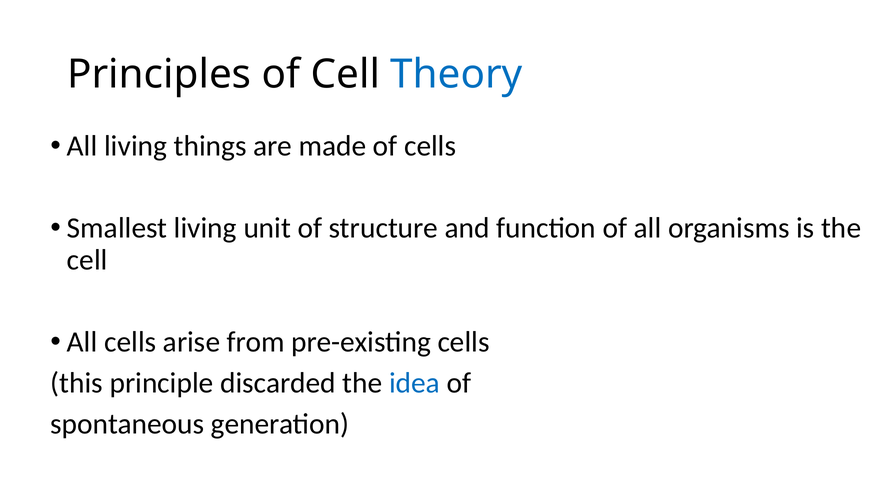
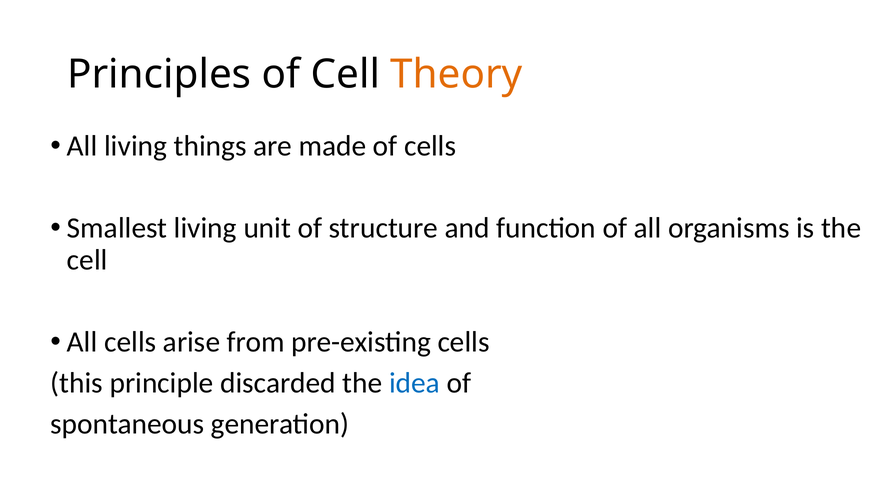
Theory colour: blue -> orange
